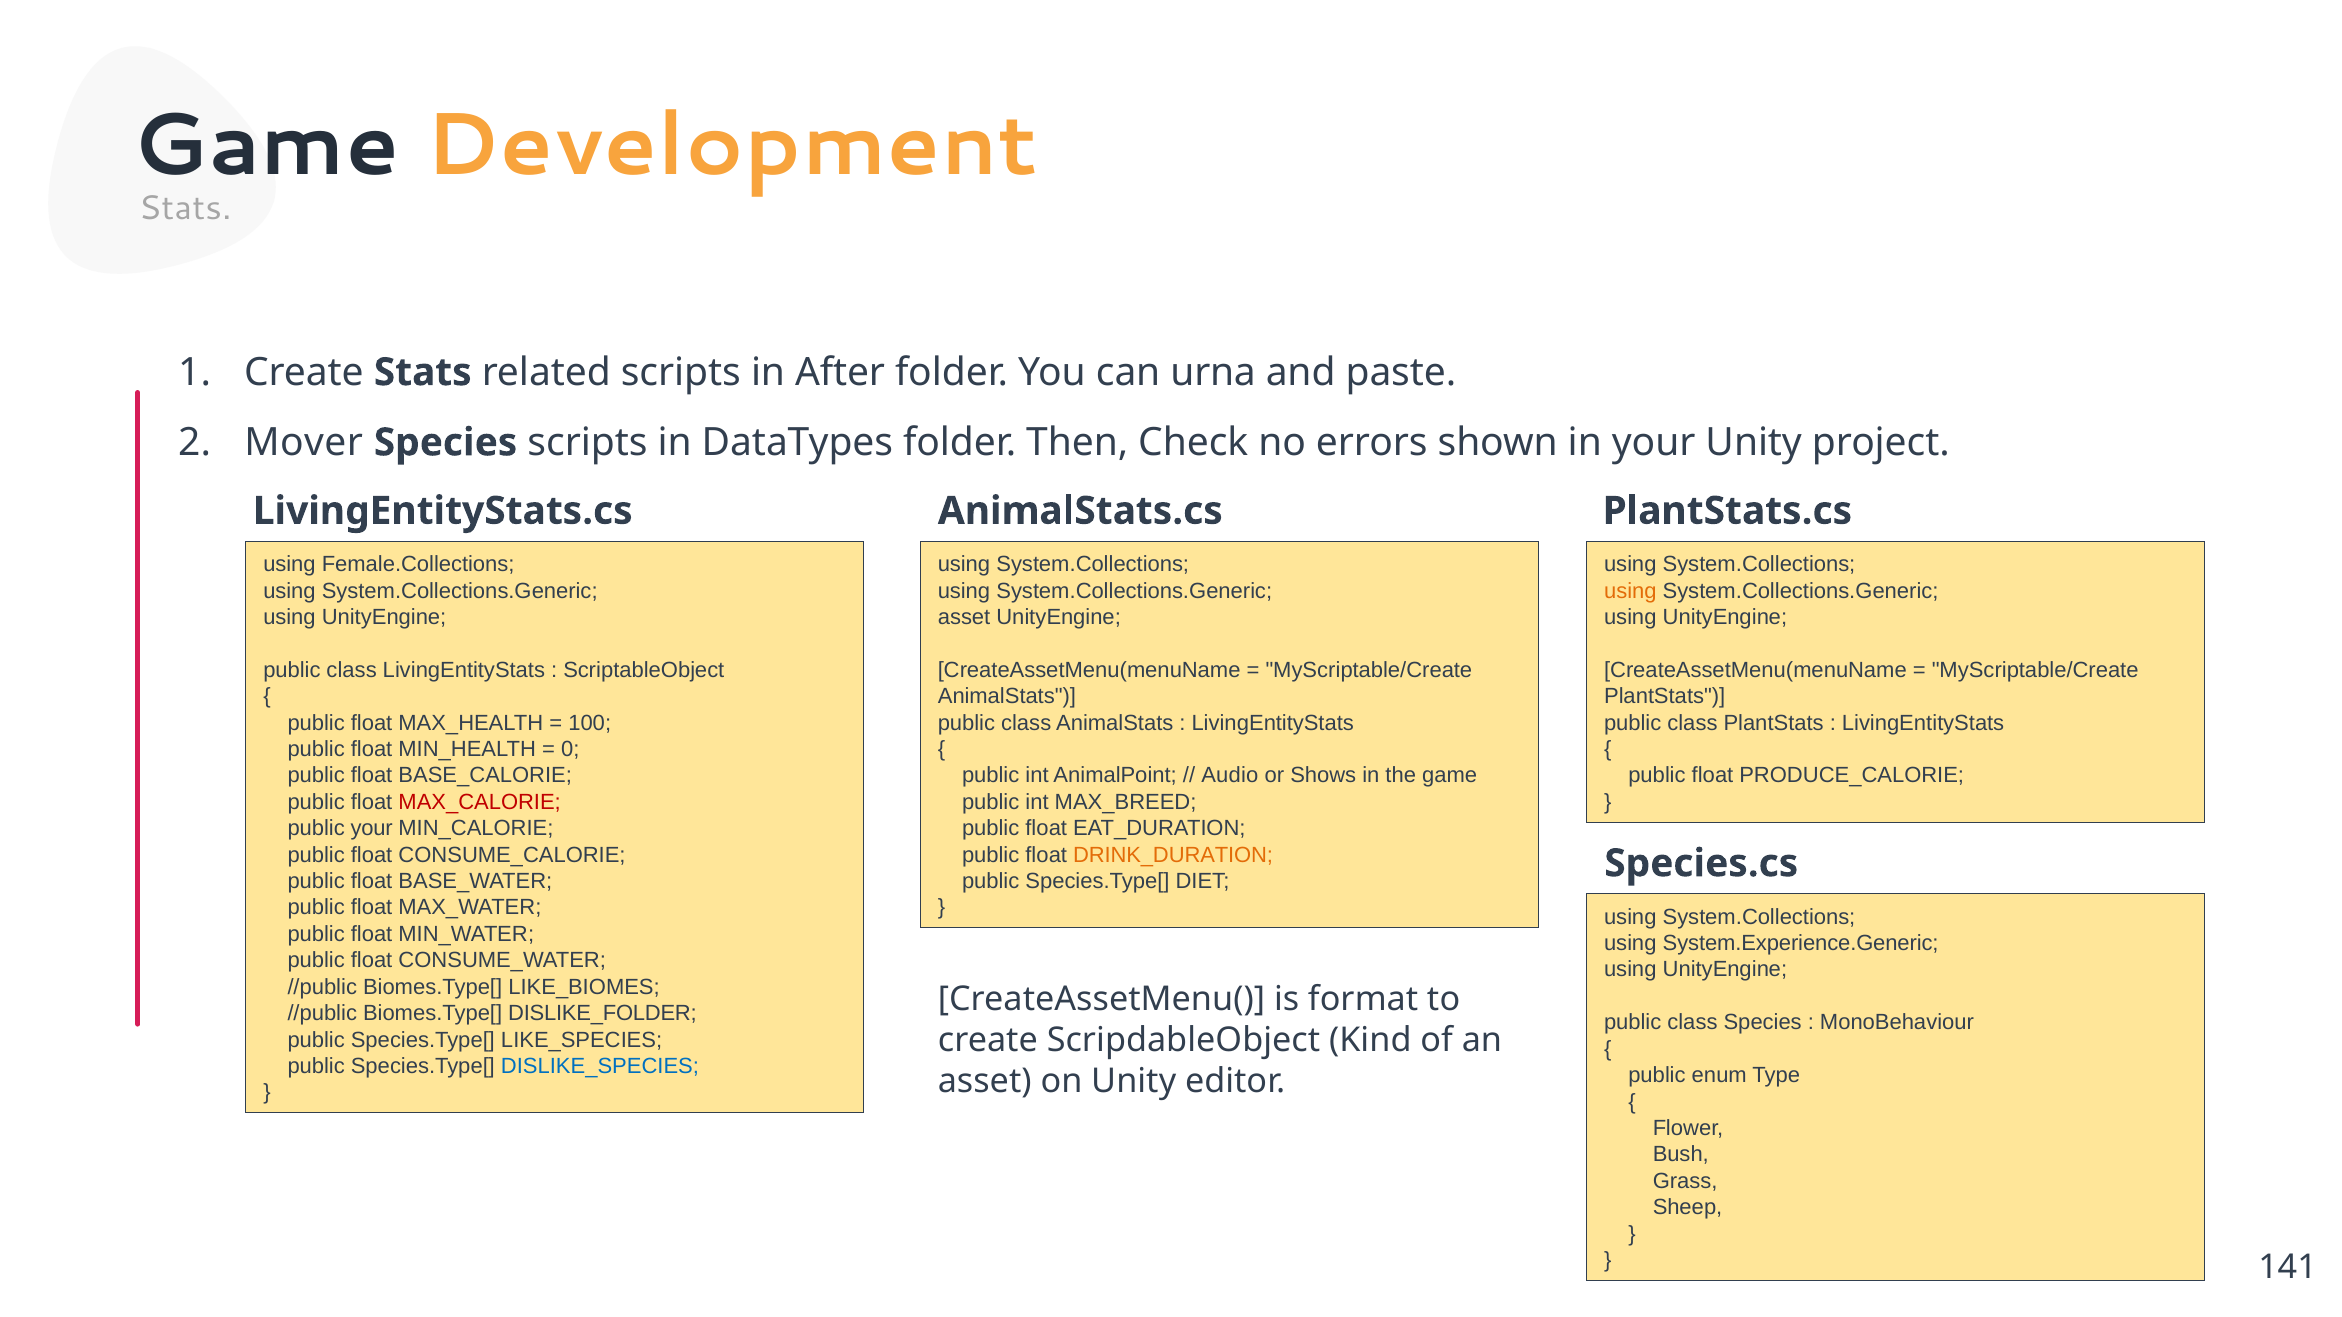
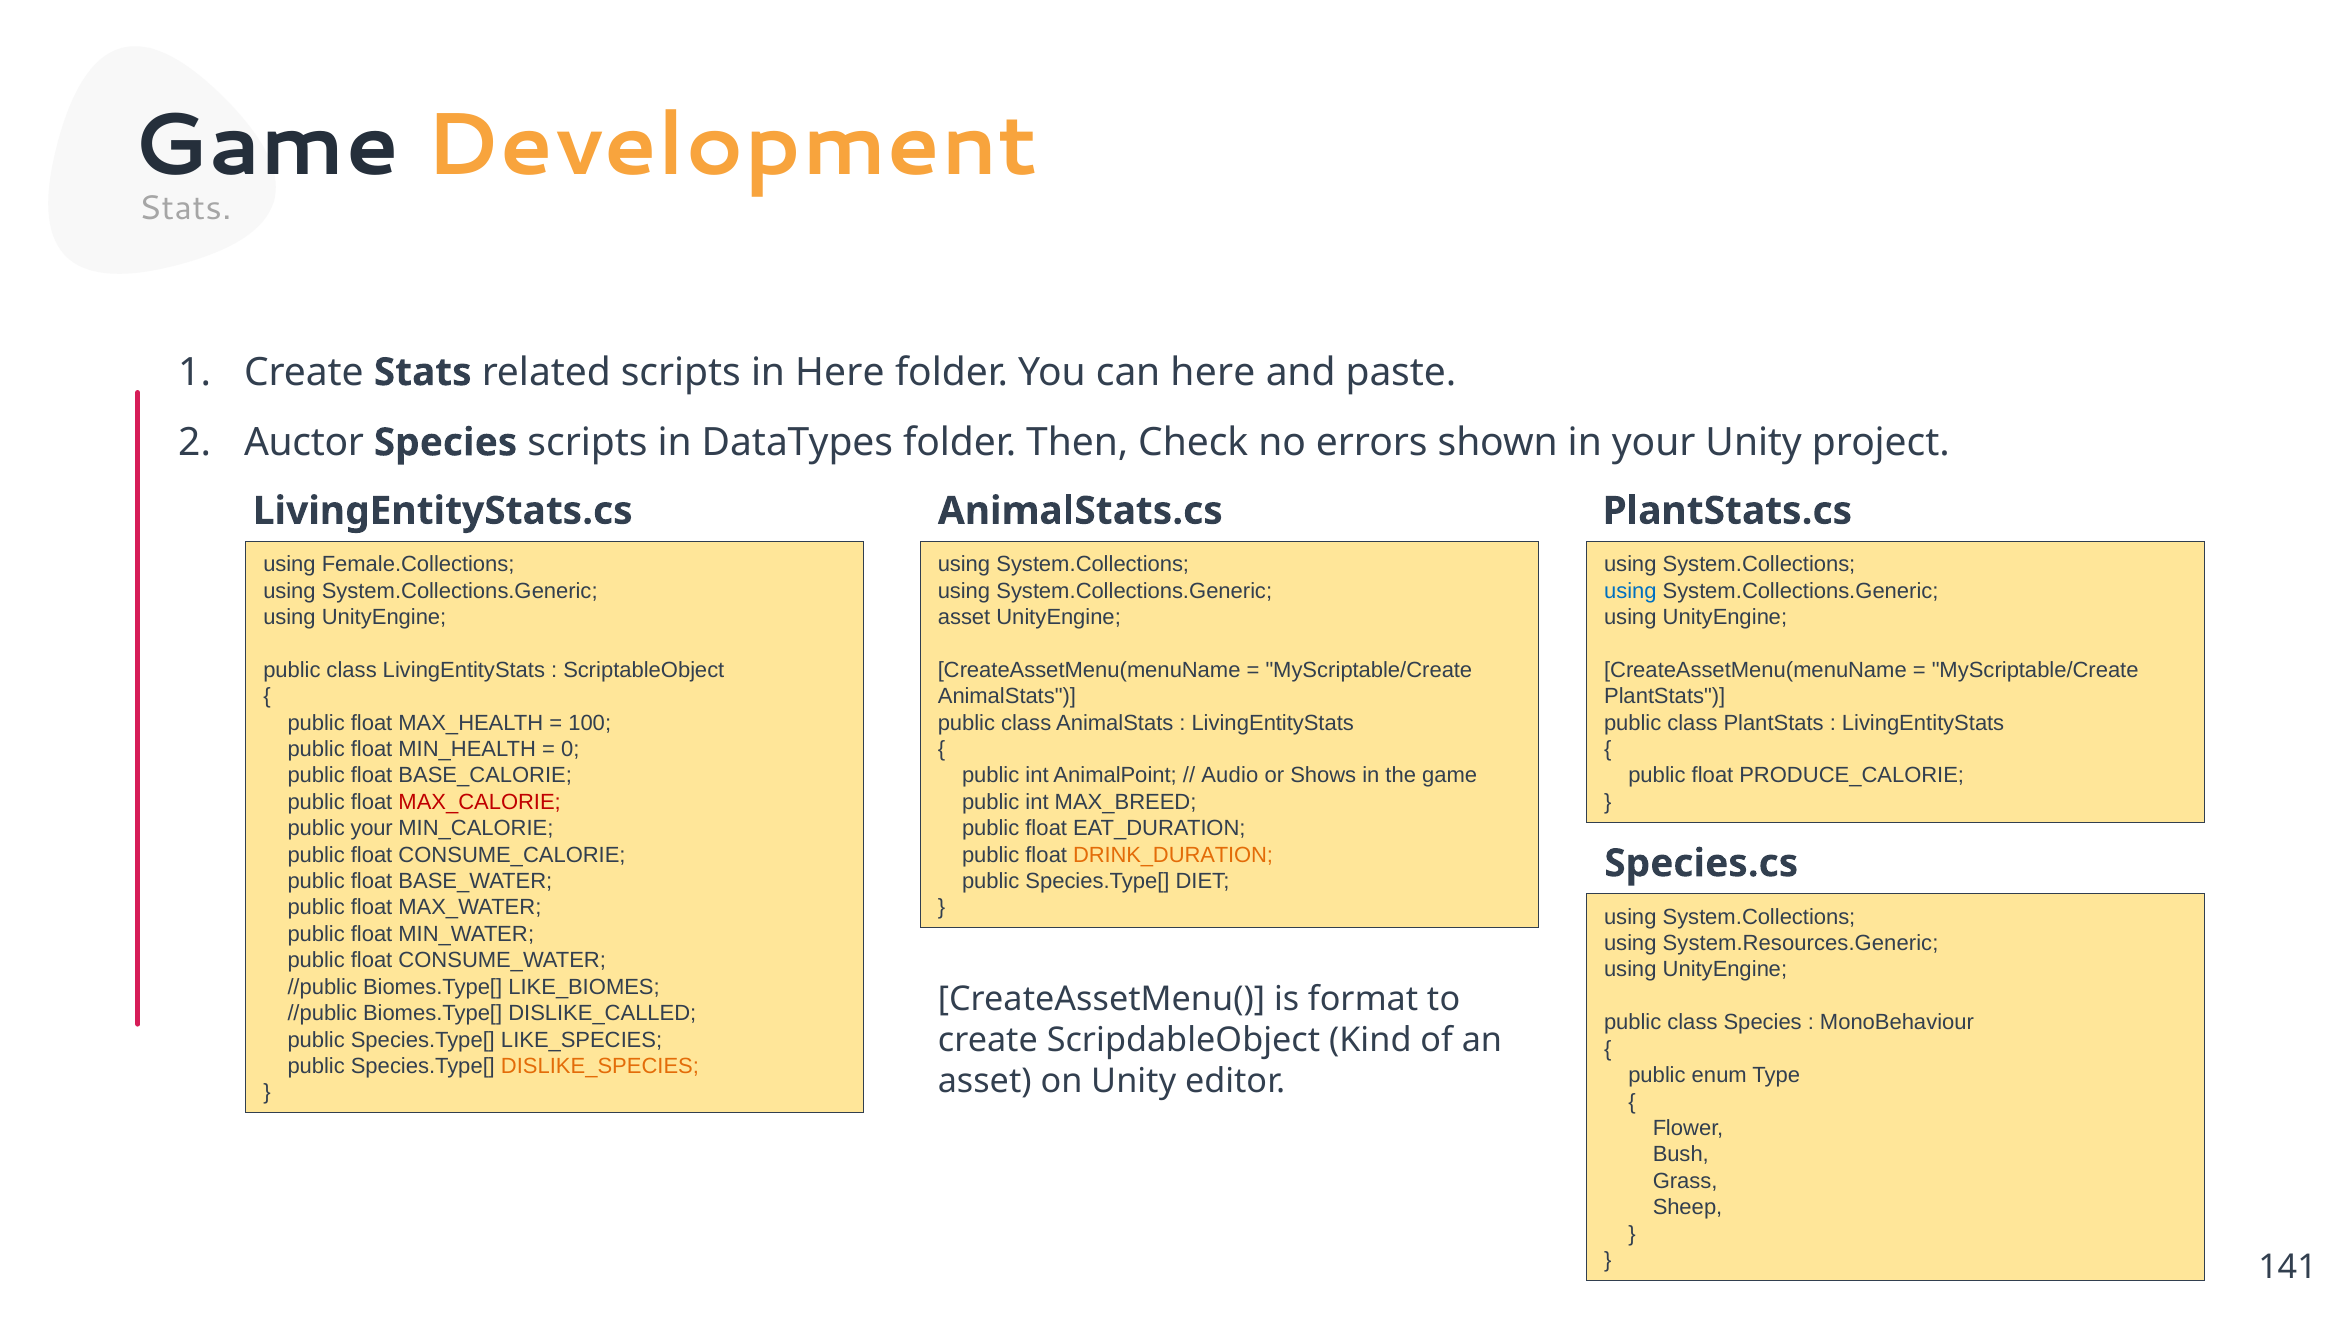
in After: After -> Here
can urna: urna -> here
Mover: Mover -> Auctor
using at (1630, 591) colour: orange -> blue
System.Experience.Generic: System.Experience.Generic -> System.Resources.Generic
DISLIKE_FOLDER: DISLIKE_FOLDER -> DISLIKE_CALLED
DISLIKE_SPECIES colour: blue -> orange
